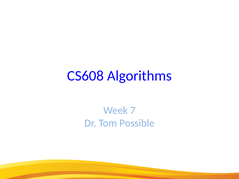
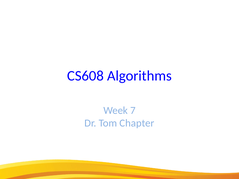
Possible: Possible -> Chapter
